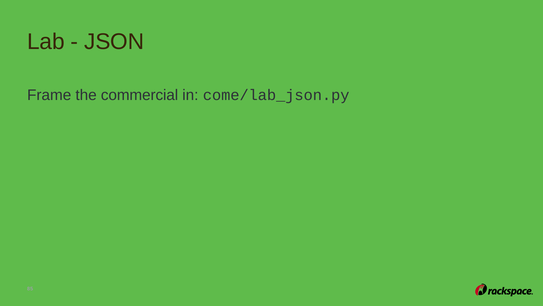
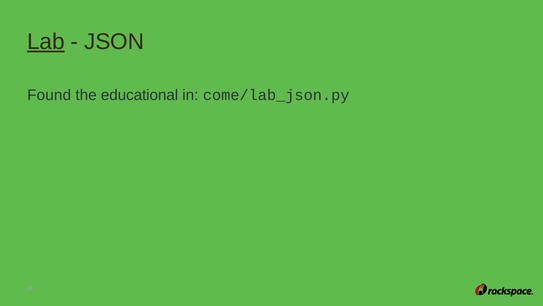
Lab underline: none -> present
Frame: Frame -> Found
commercial: commercial -> educational
